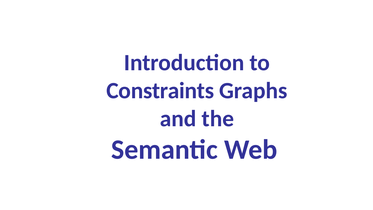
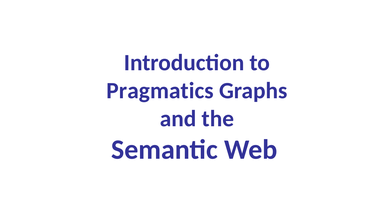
Constraints: Constraints -> Pragmatics
